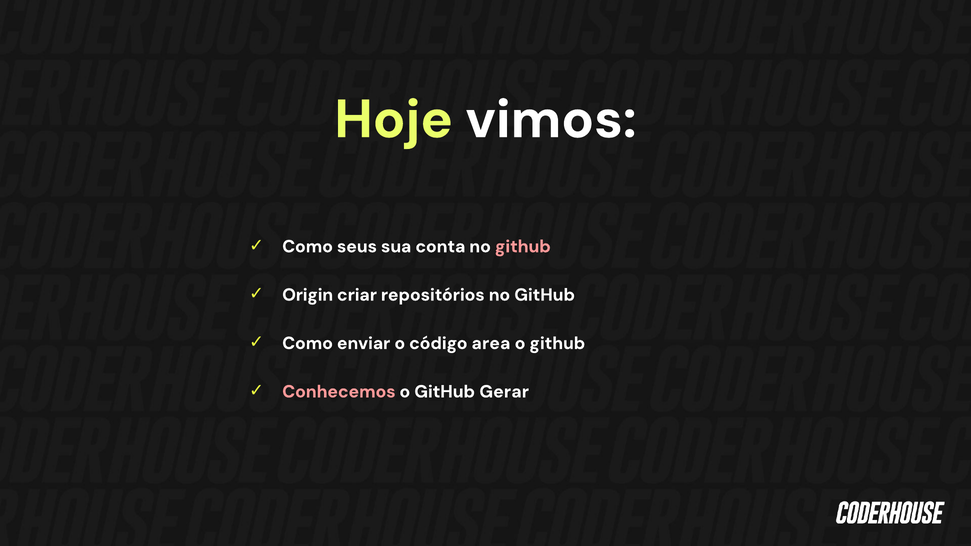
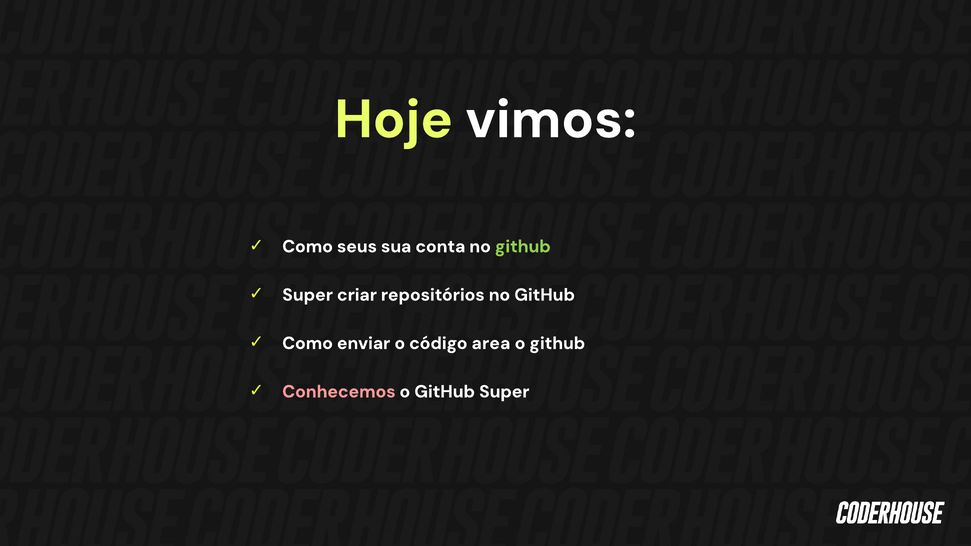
github at (523, 247) colour: pink -> light green
Origin at (308, 295): Origin -> Super
GitHub Gerar: Gerar -> Super
